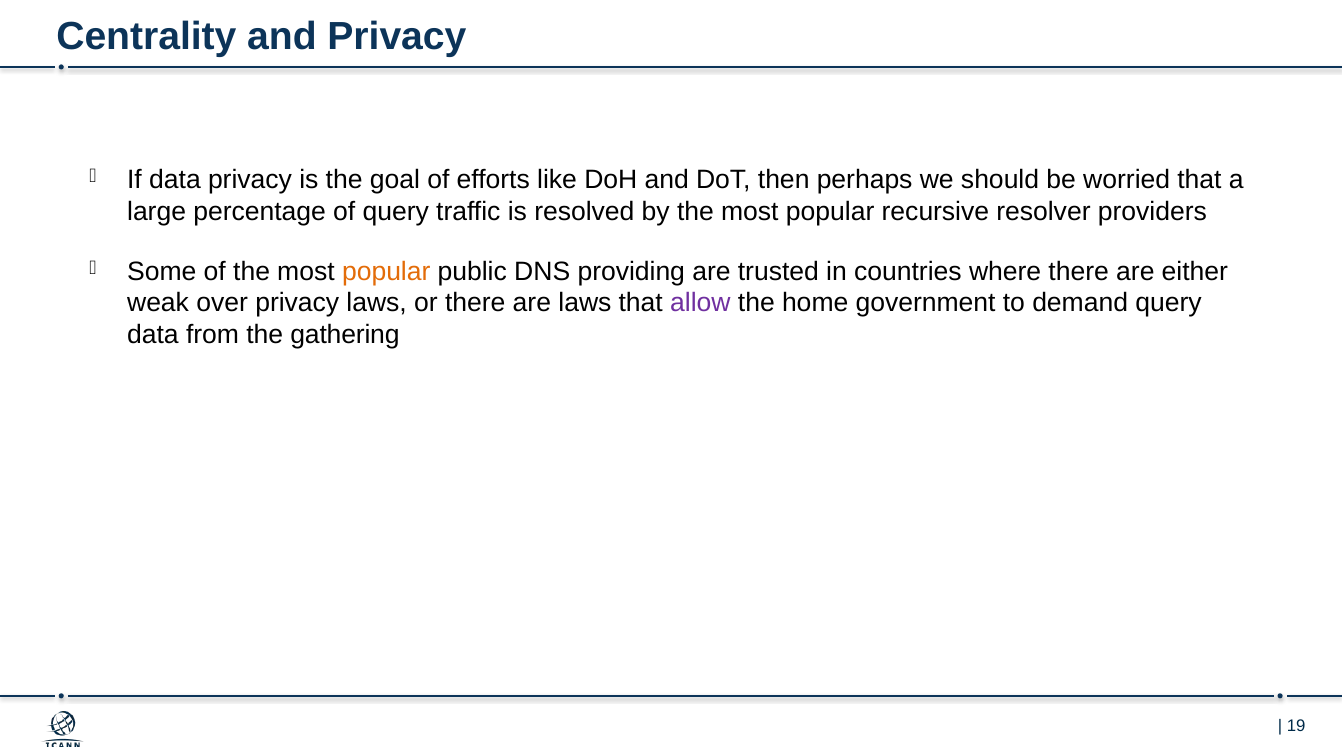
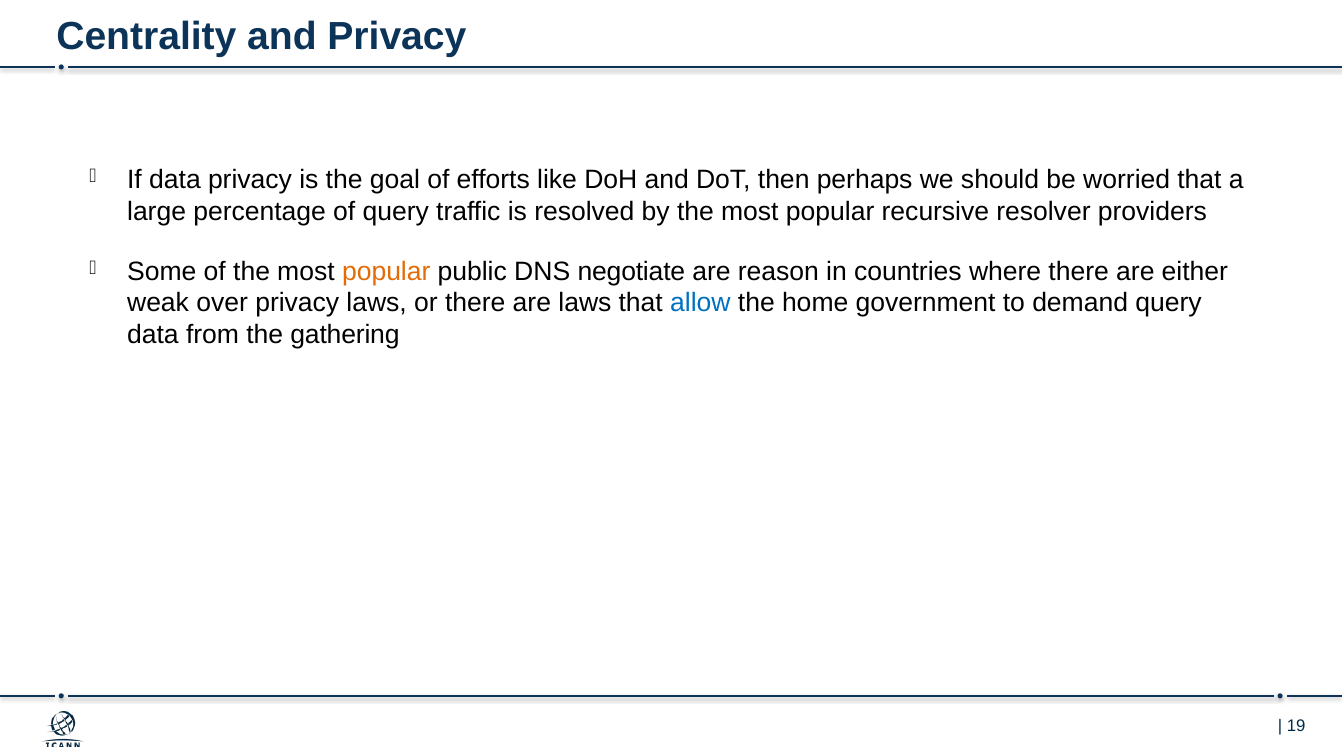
providing: providing -> negotiate
trusted: trusted -> reason
allow colour: purple -> blue
